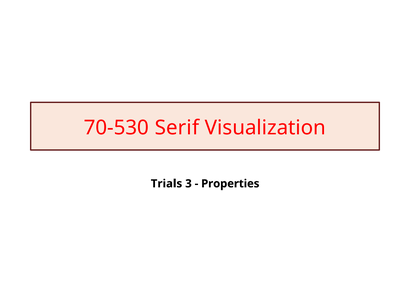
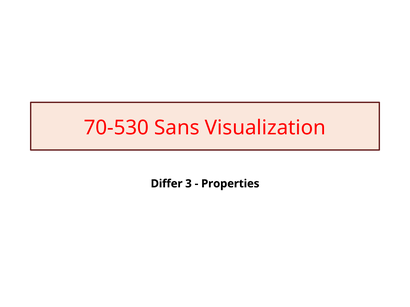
Serif: Serif -> Sans
Trials: Trials -> Differ
